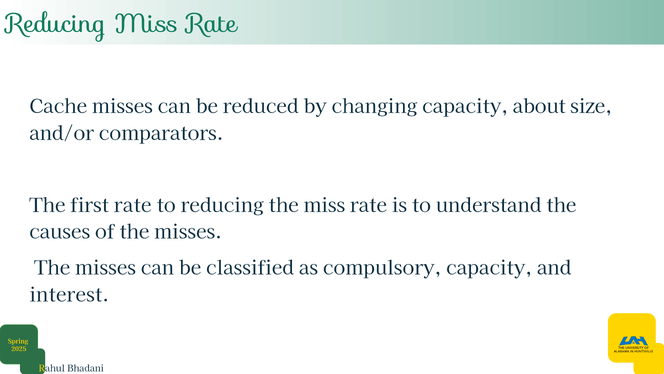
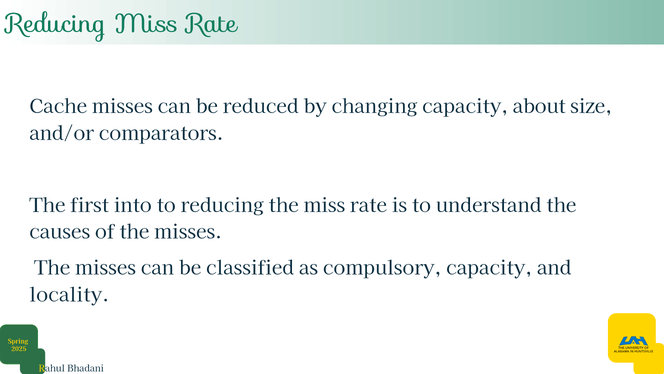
first rate: rate -> into
interest: interest -> locality
